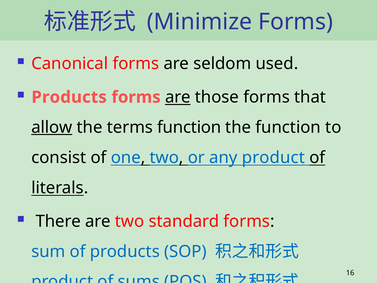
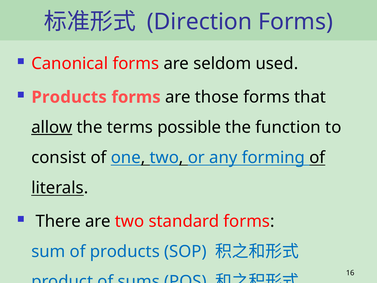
Minimize: Minimize -> Direction
are at (178, 97) underline: present -> none
terms function: function -> possible
any product: product -> forming
